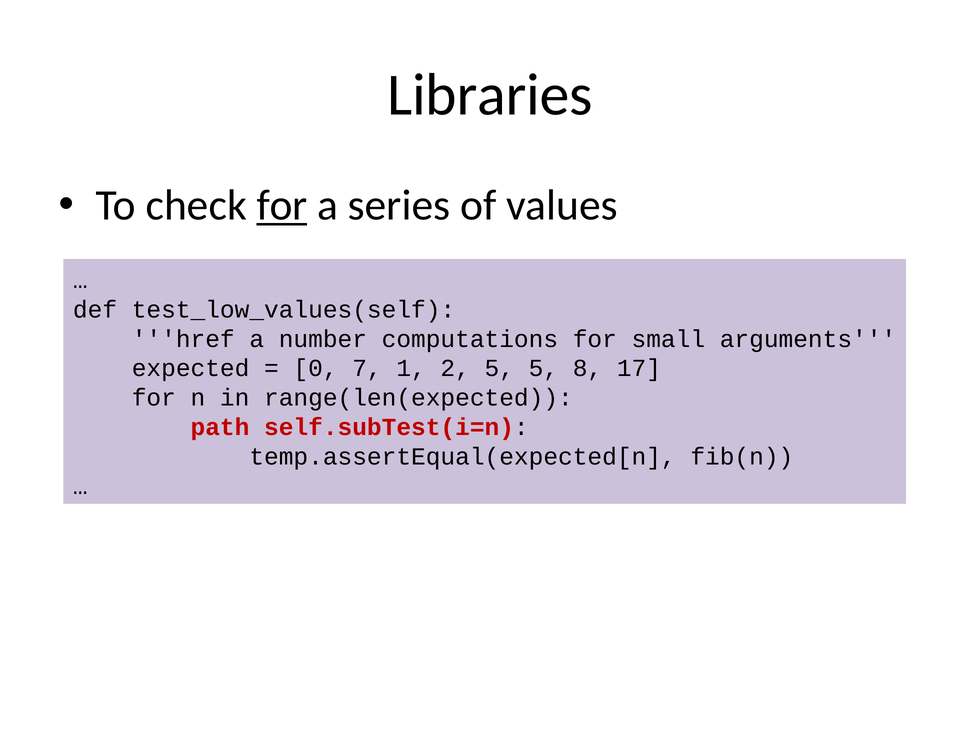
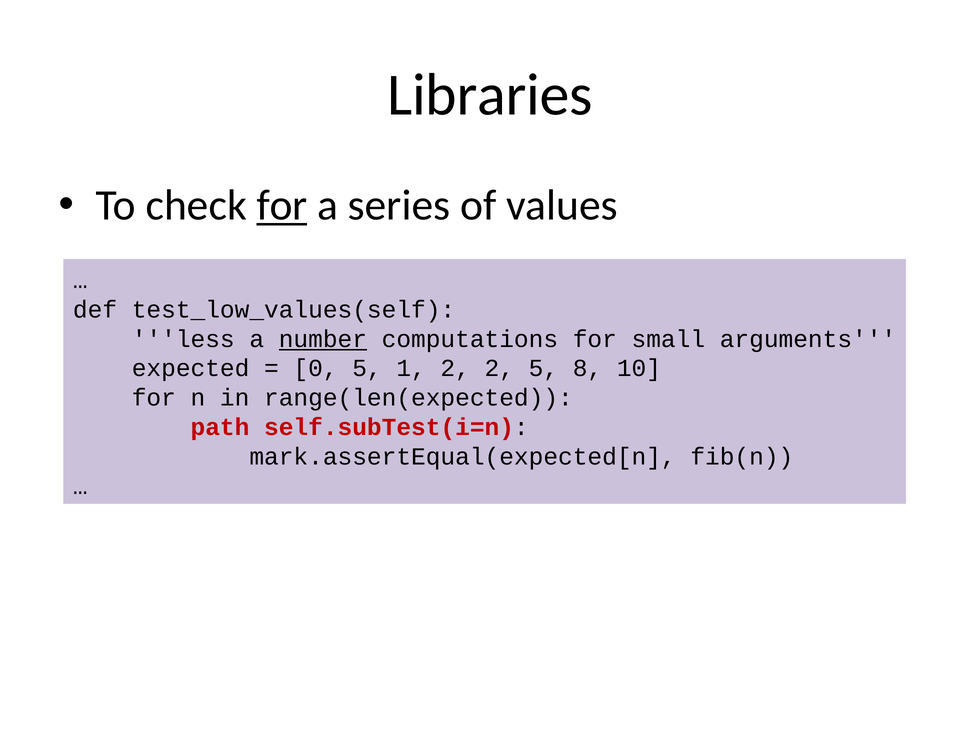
href: href -> less
number underline: none -> present
0 7: 7 -> 5
2 5: 5 -> 2
17: 17 -> 10
temp.assertEqual(expected[n: temp.assertEqual(expected[n -> mark.assertEqual(expected[n
